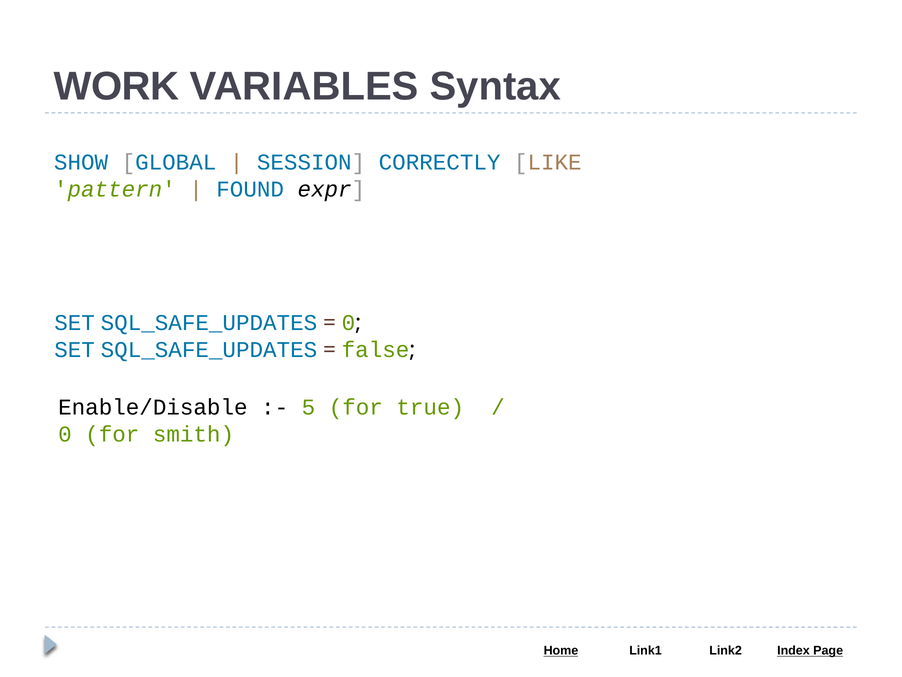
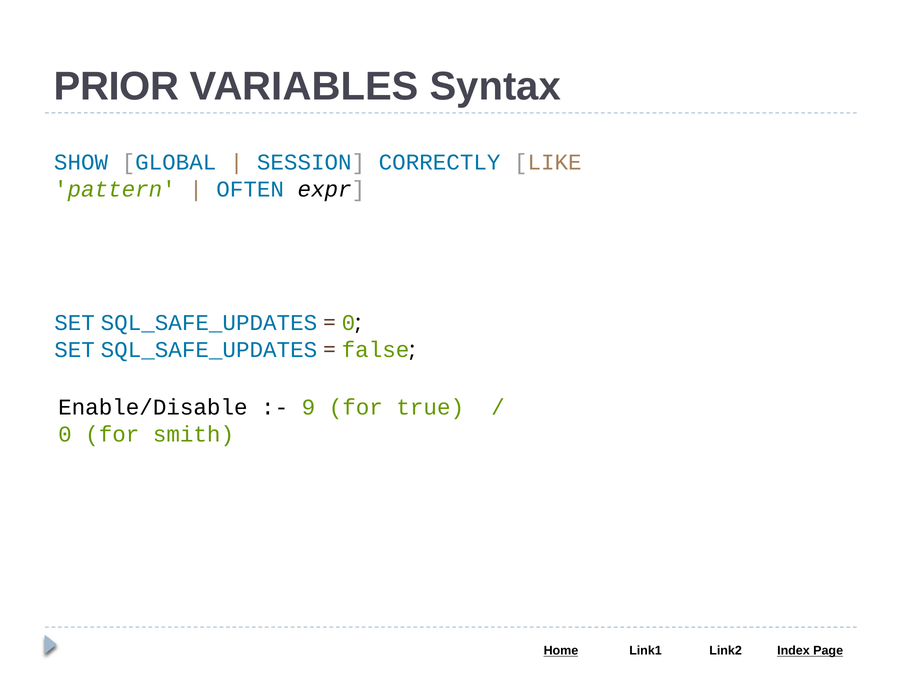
WORK: WORK -> PRIOR
FOUND: FOUND -> OFTEN
5: 5 -> 9
